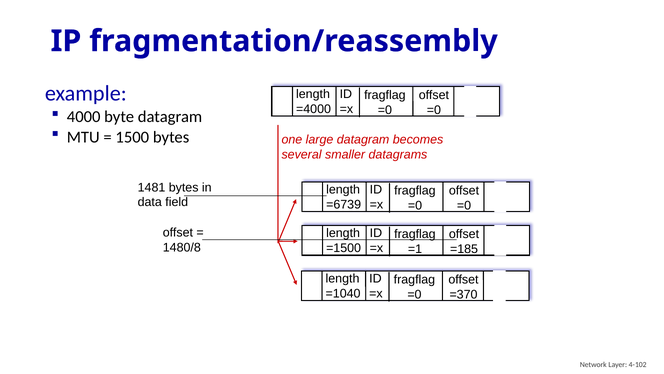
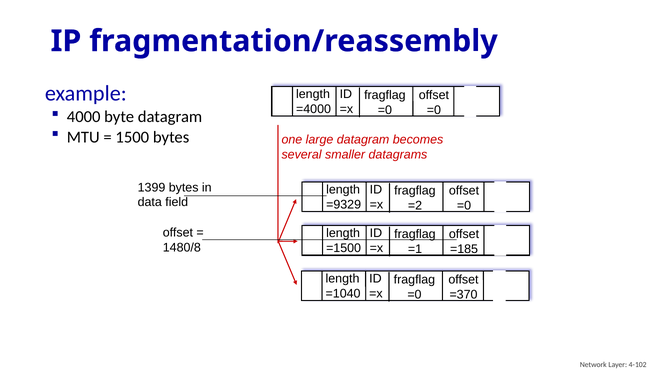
1481: 1481 -> 1399
=6739: =6739 -> =9329
=0 at (415, 205): =0 -> =2
